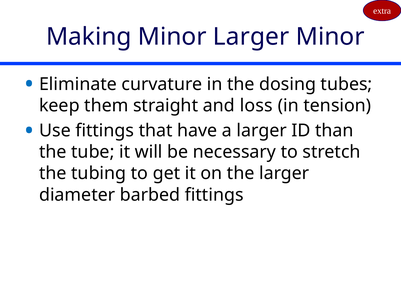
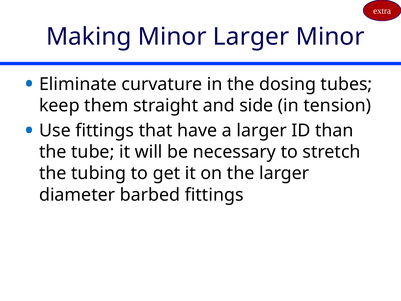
loss: loss -> side
